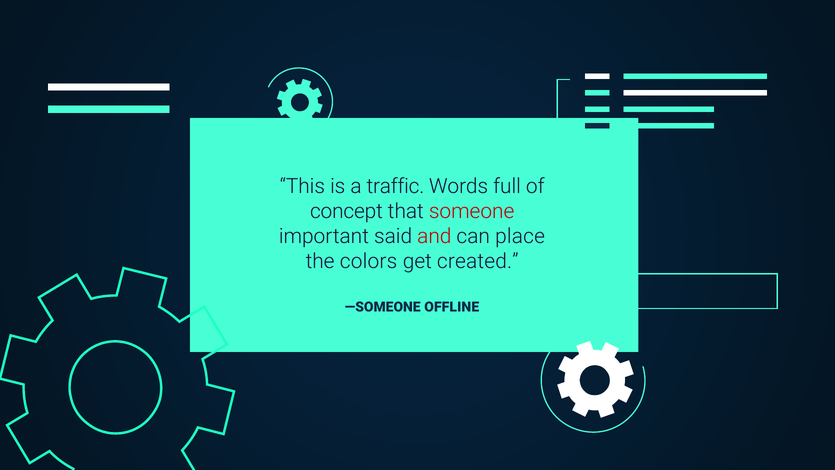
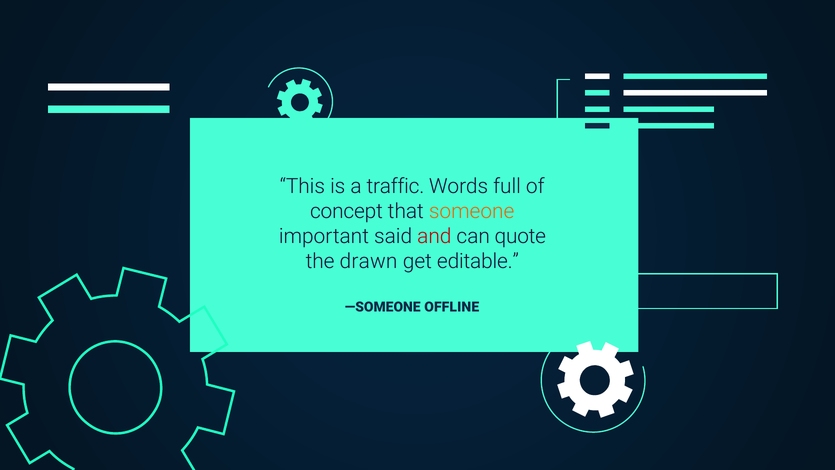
someone colour: red -> orange
place: place -> quote
colors: colors -> drawn
created: created -> editable
